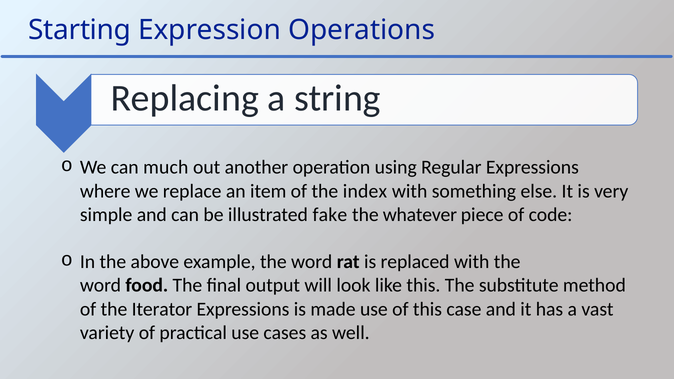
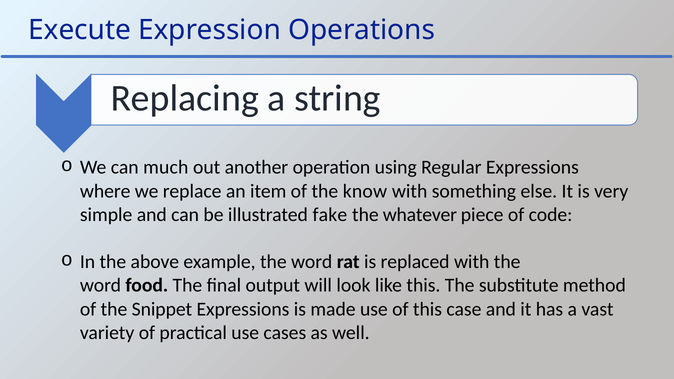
Starting: Starting -> Execute
index: index -> know
Iterator: Iterator -> Snippet
